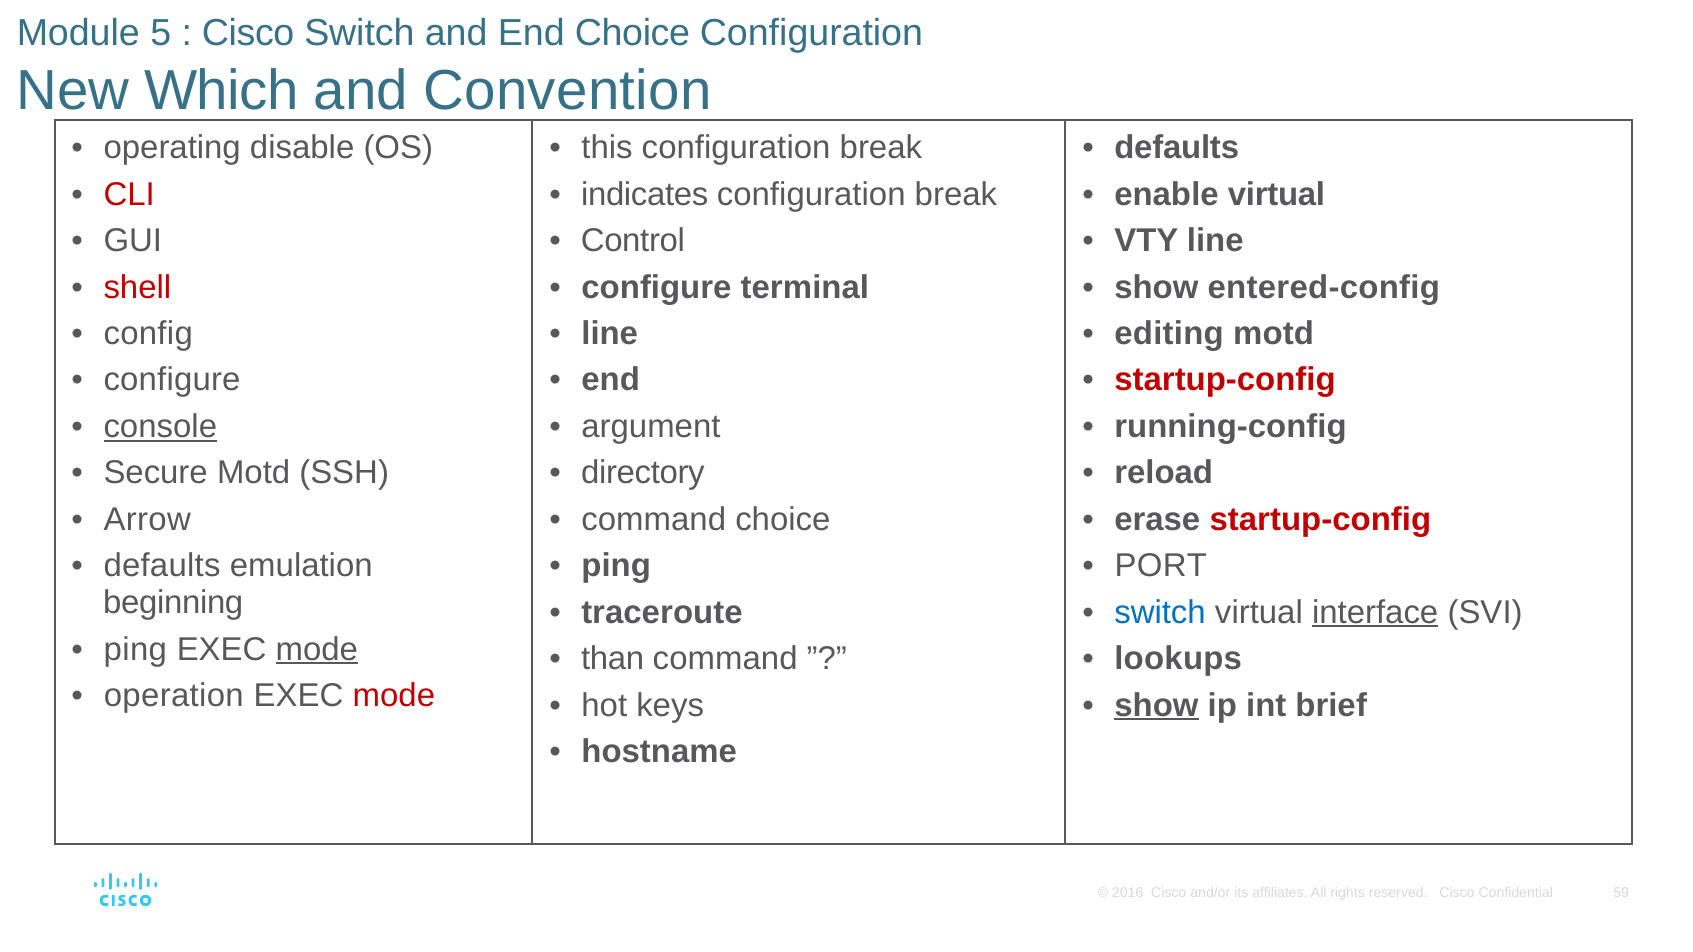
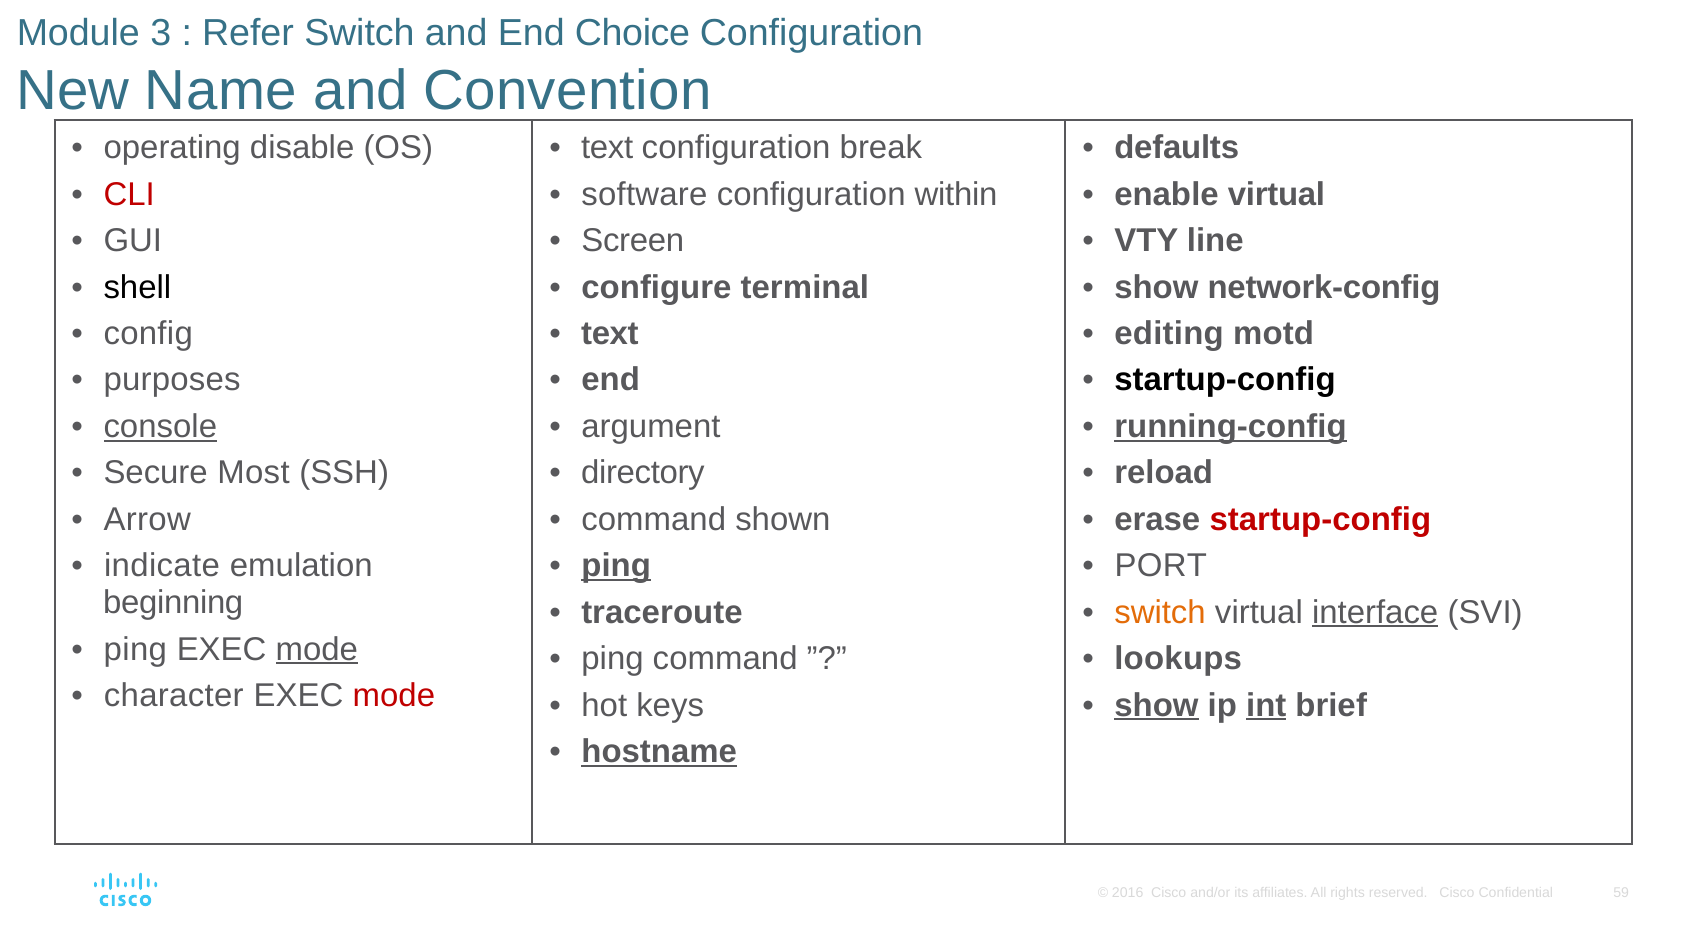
5: 5 -> 3
Cisco at (248, 33): Cisco -> Refer
Which: Which -> Name
this at (607, 148): this -> text
indicates: indicates -> software
break at (956, 194): break -> within
Control: Control -> Screen
shell colour: red -> black
entered-config: entered-config -> network-config
line at (610, 334): line -> text
configure at (172, 380): configure -> purposes
startup-config at (1225, 380) colour: red -> black
running-config underline: none -> present
Secure Motd: Motd -> Most
command choice: choice -> shown
defaults at (162, 566): defaults -> indicate
ping at (616, 566) underline: none -> present
switch at (1160, 613) colour: blue -> orange
than at (613, 659): than -> ping
operation: operation -> character
int underline: none -> present
hostname underline: none -> present
